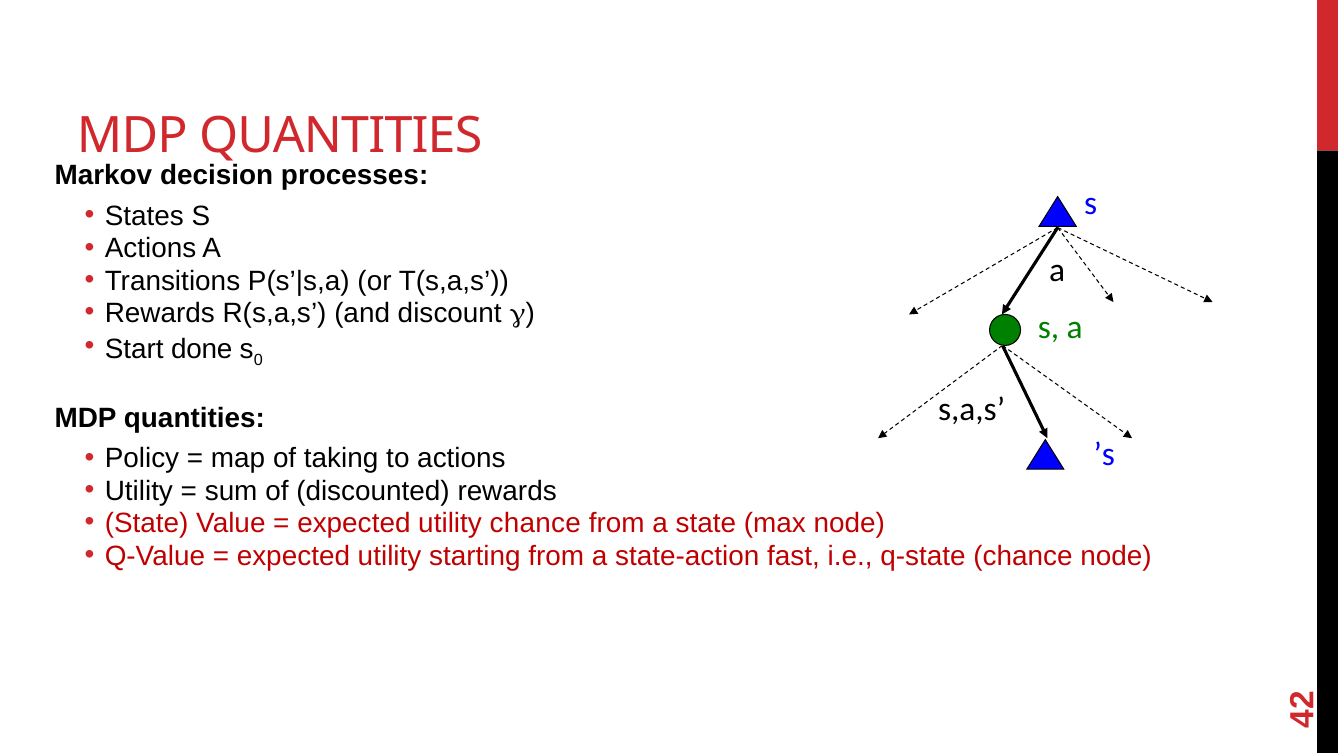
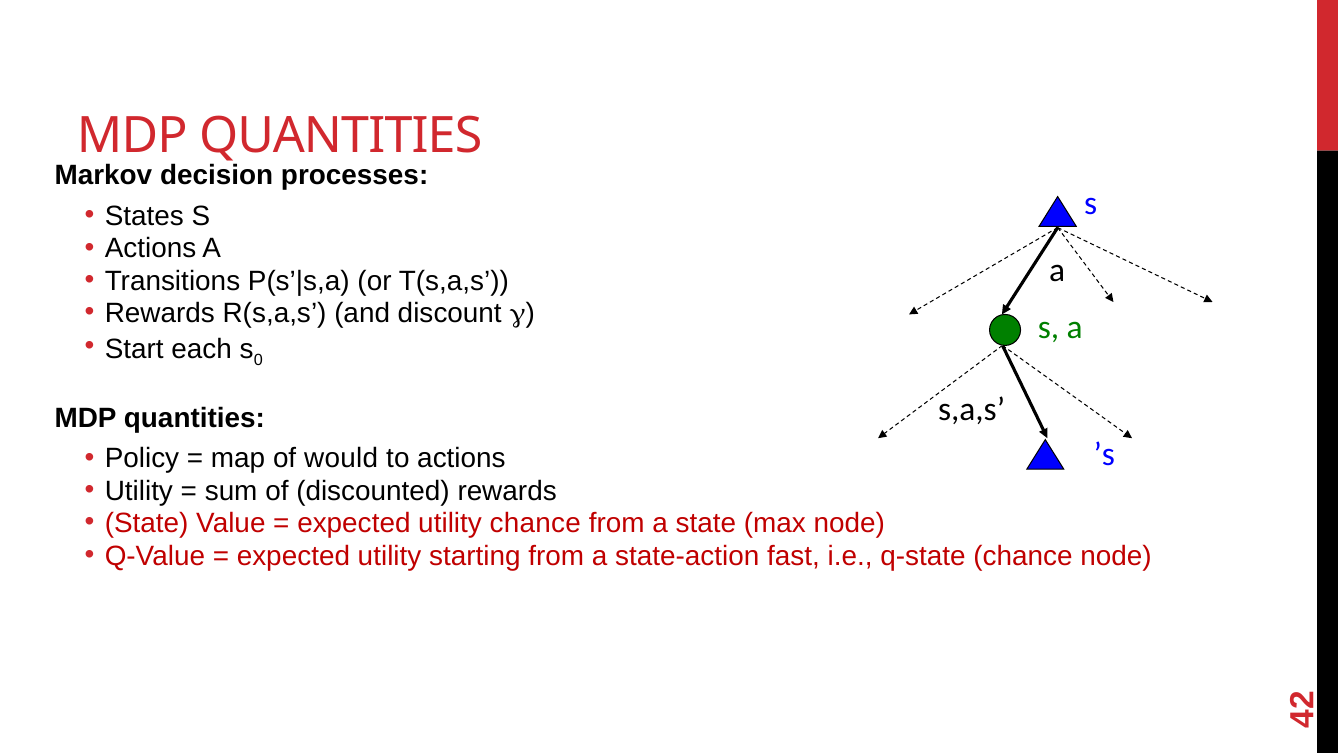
done: done -> each
taking: taking -> would
